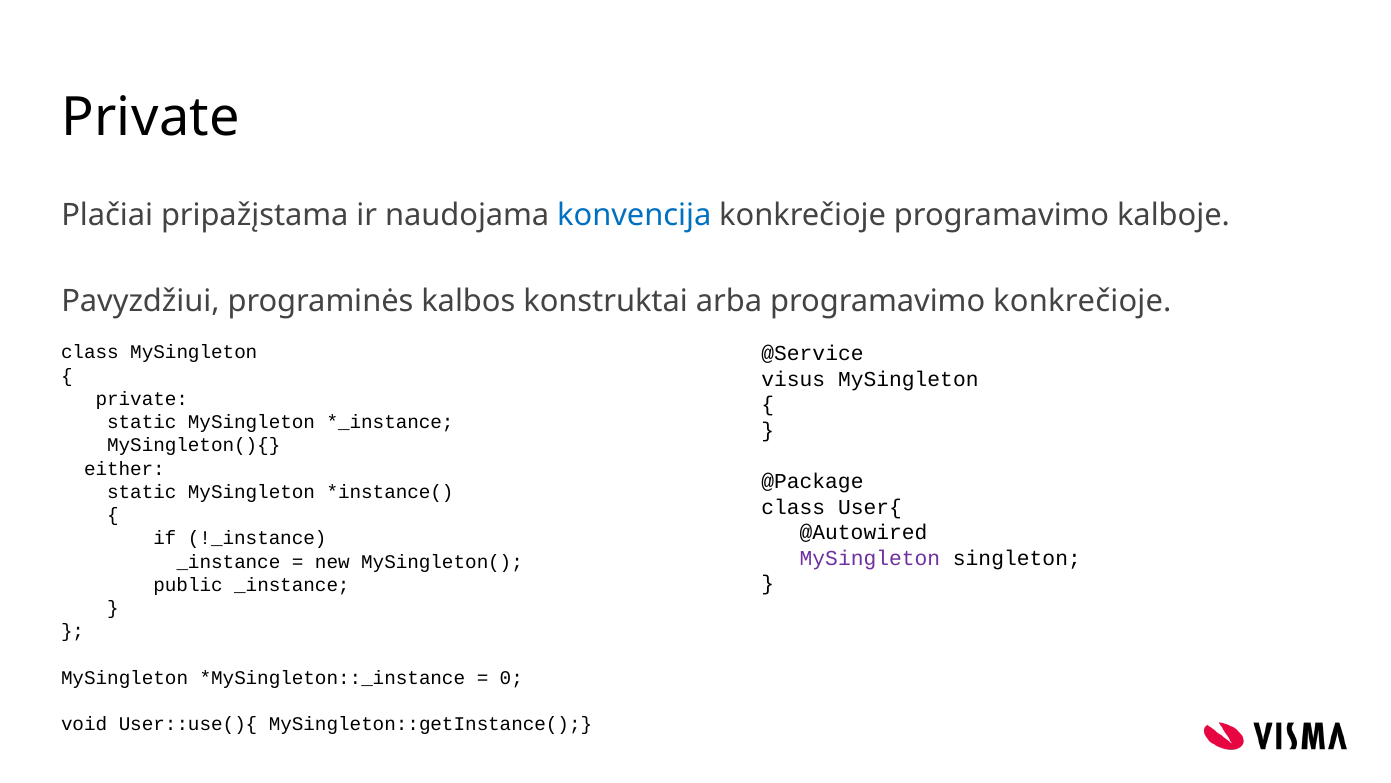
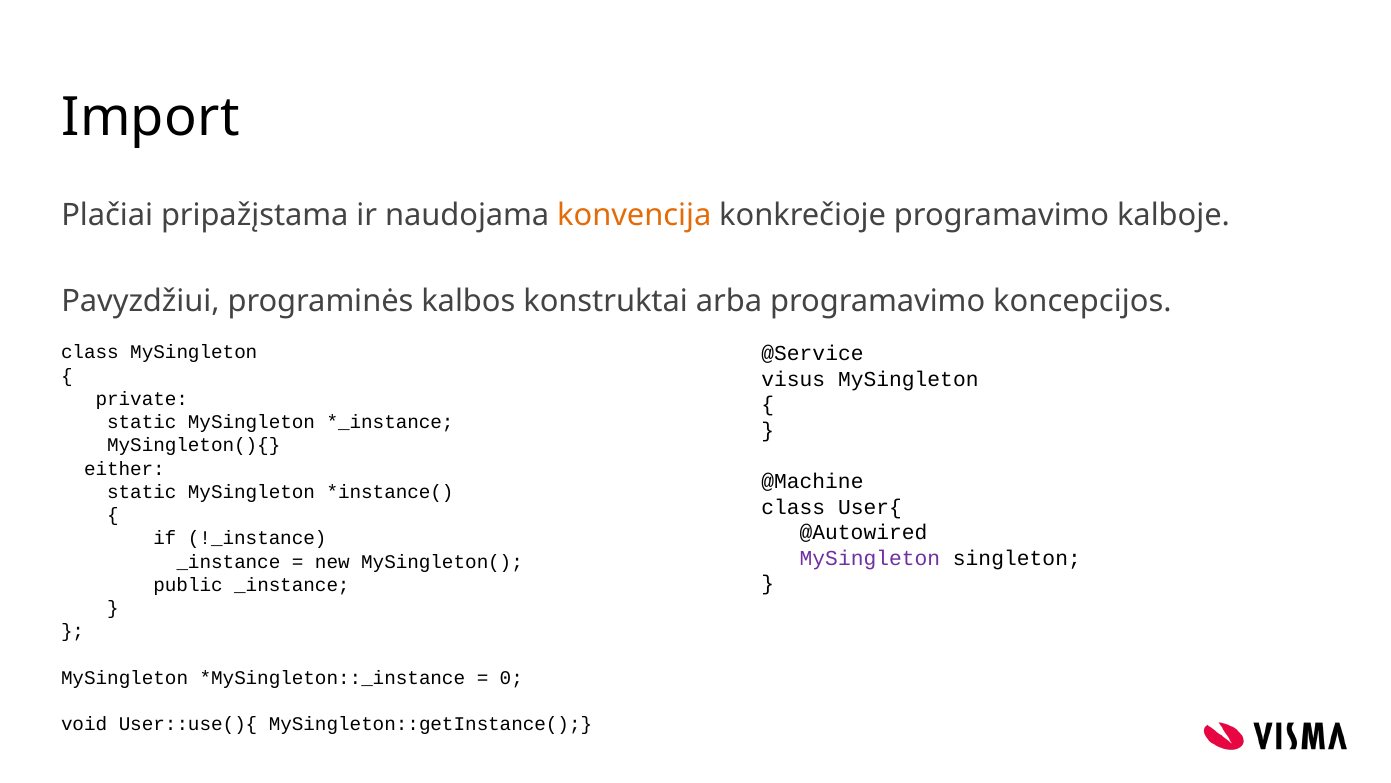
Private at (151, 118): Private -> Import
konvencija colour: blue -> orange
programavimo konkrečioje: konkrečioje -> koncepcijos
@Package: @Package -> @Machine
